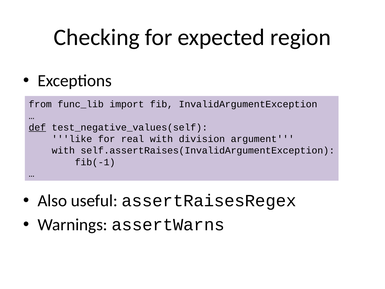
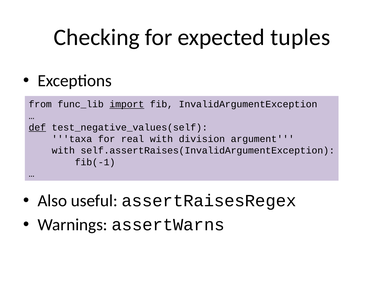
region: region -> tuples
import underline: none -> present
like: like -> taxa
